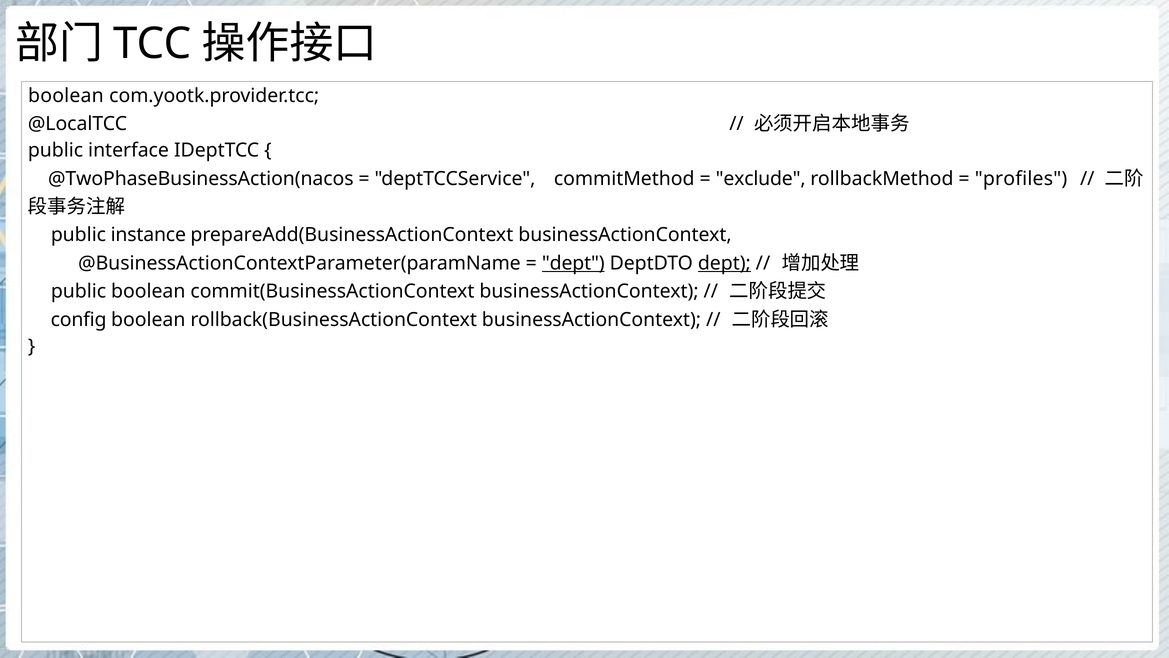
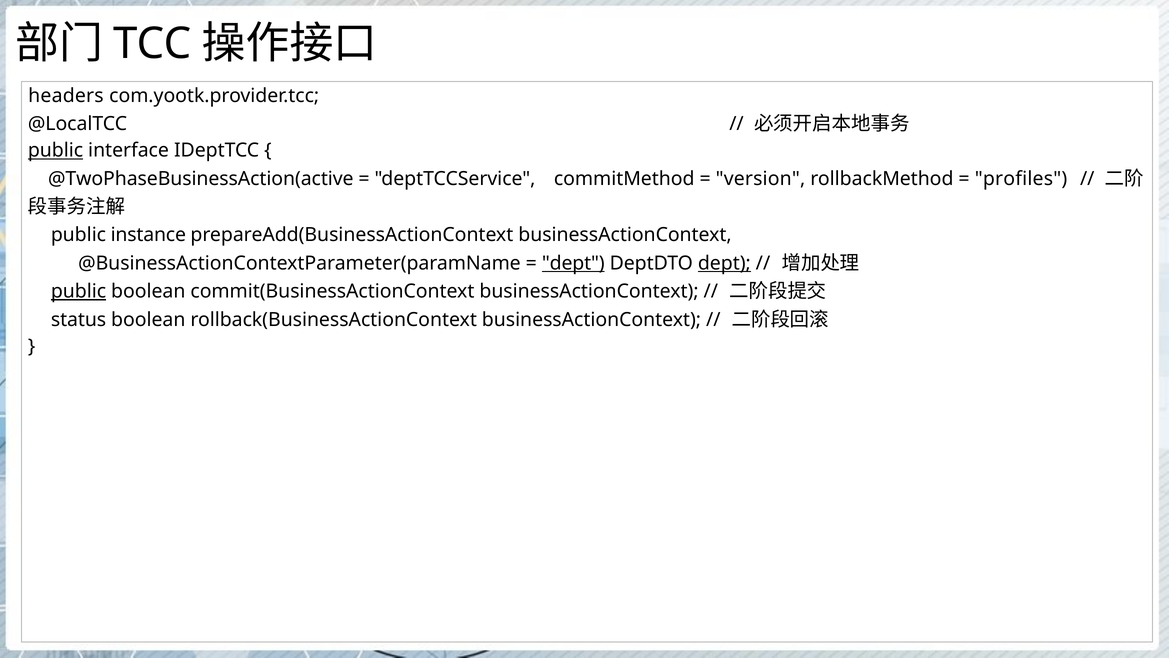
boolean at (66, 96): boolean -> headers
public at (56, 150) underline: none -> present
@TwoPhaseBusinessAction(nacos: @TwoPhaseBusinessAction(nacos -> @TwoPhaseBusinessAction(active
exclude: exclude -> version
public at (79, 291) underline: none -> present
config: config -> status
